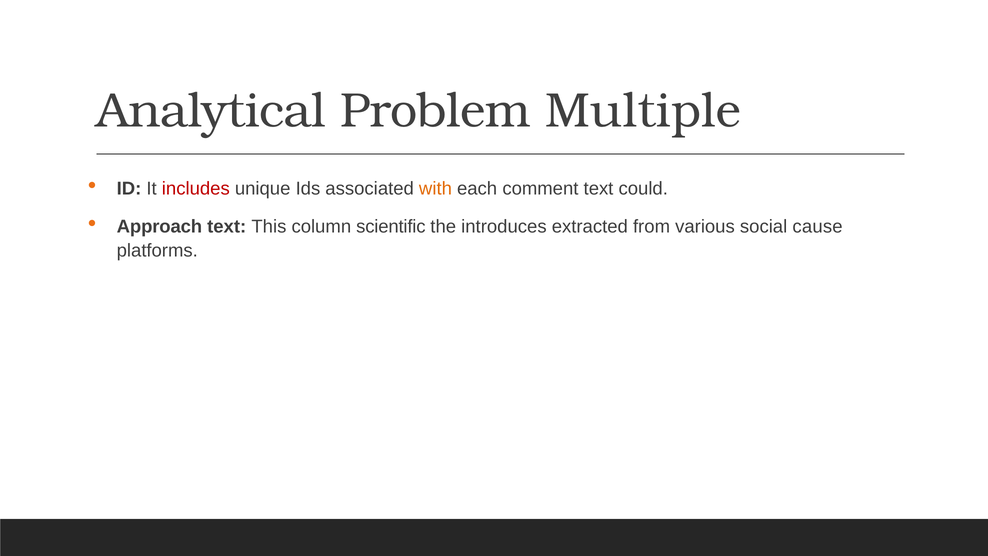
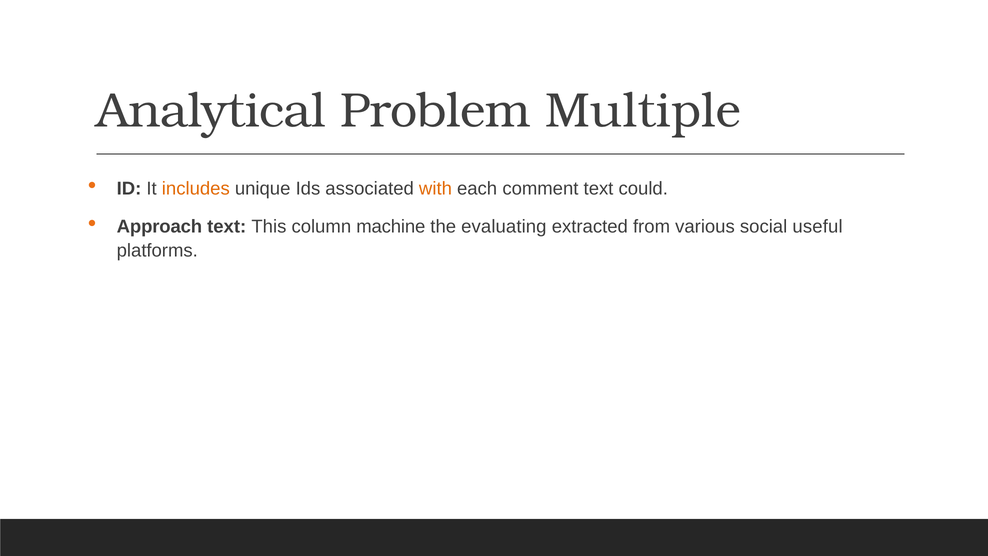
includes colour: red -> orange
scientific: scientific -> machine
introduces: introduces -> evaluating
cause: cause -> useful
